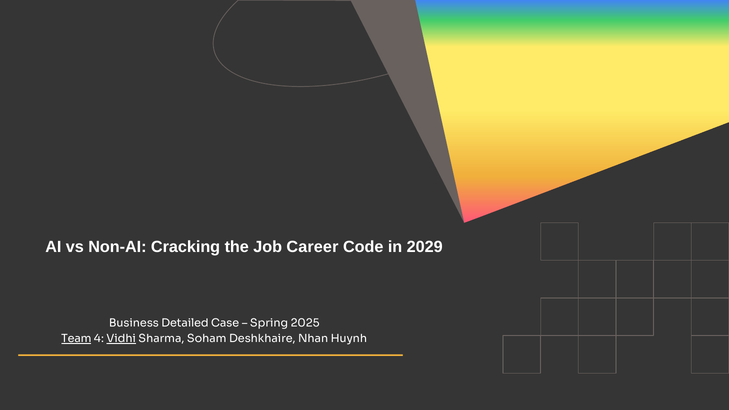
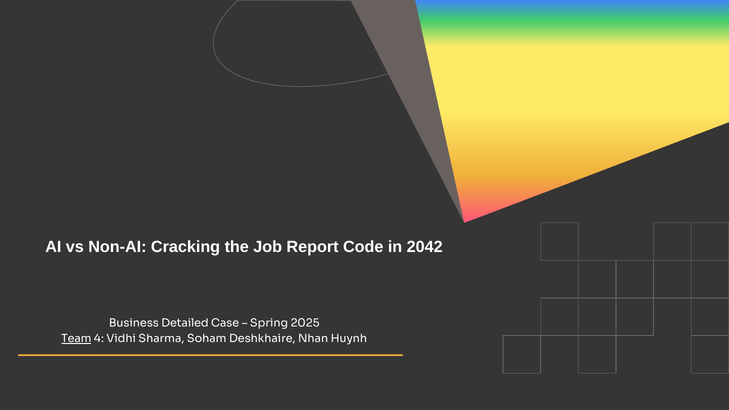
Career: Career -> Report
2029: 2029 -> 2042
Vidhi underline: present -> none
